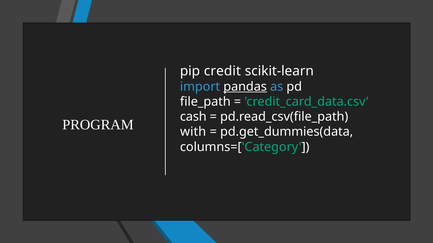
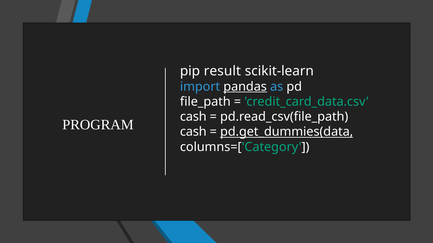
credit: credit -> result
with at (193, 132): with -> cash
pd.get_dummies(data underline: none -> present
